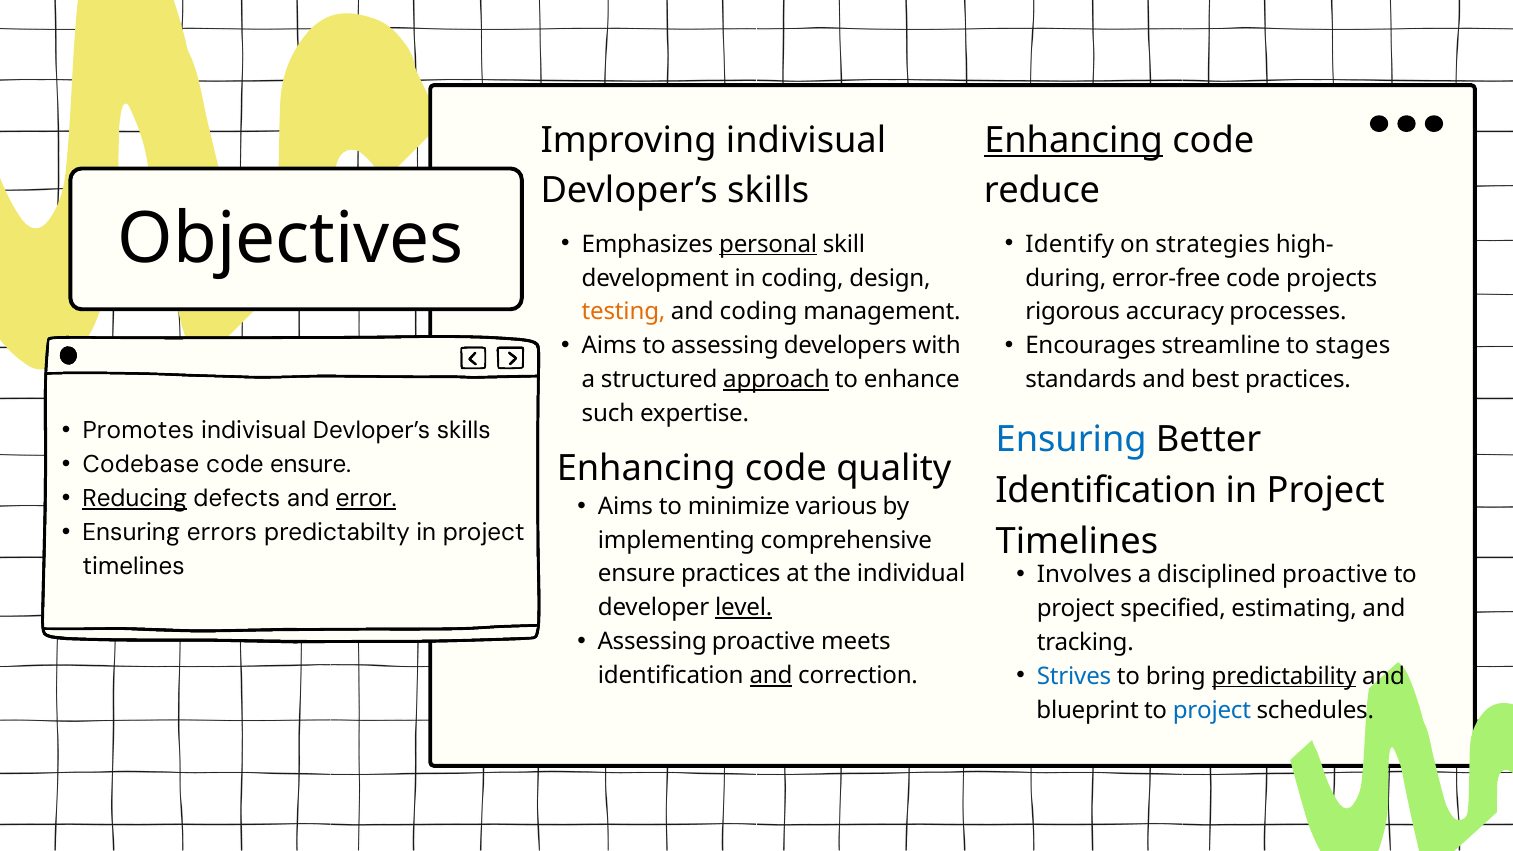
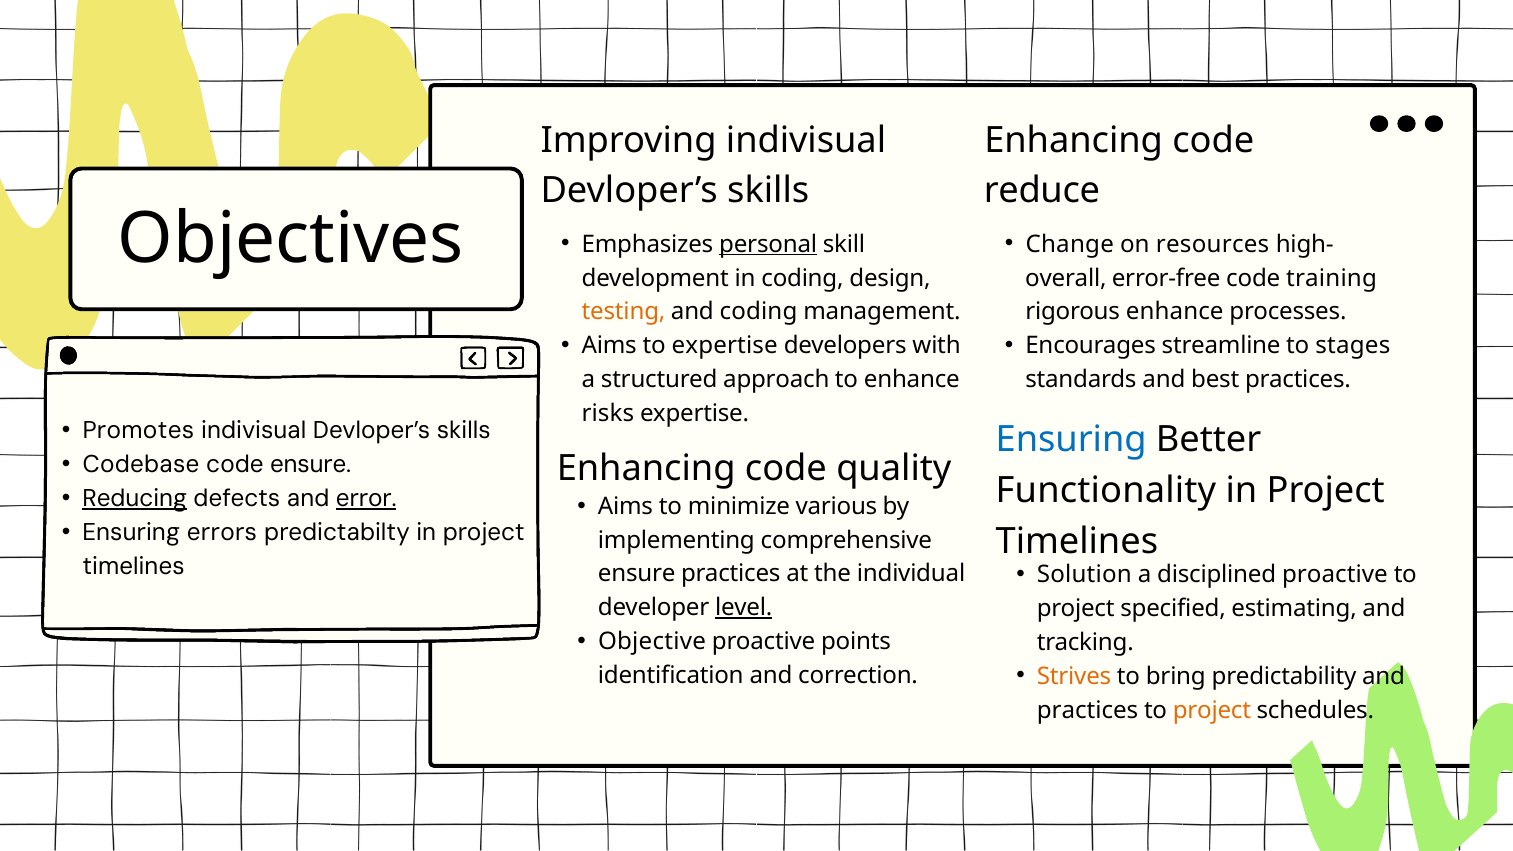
Enhancing at (1074, 140) underline: present -> none
Identify: Identify -> Change
strategies: strategies -> resources
during: during -> overall
projects: projects -> training
rigorous accuracy: accuracy -> enhance
to assessing: assessing -> expertise
approach underline: present -> none
such: such -> risks
Identification at (1106, 490): Identification -> Functionality
Involves: Involves -> Solution
Assessing at (652, 642): Assessing -> Objective
meets: meets -> points
Strives colour: blue -> orange
predictability underline: present -> none
and at (771, 676) underline: present -> none
blueprint at (1088, 710): blueprint -> practices
project at (1212, 710) colour: blue -> orange
